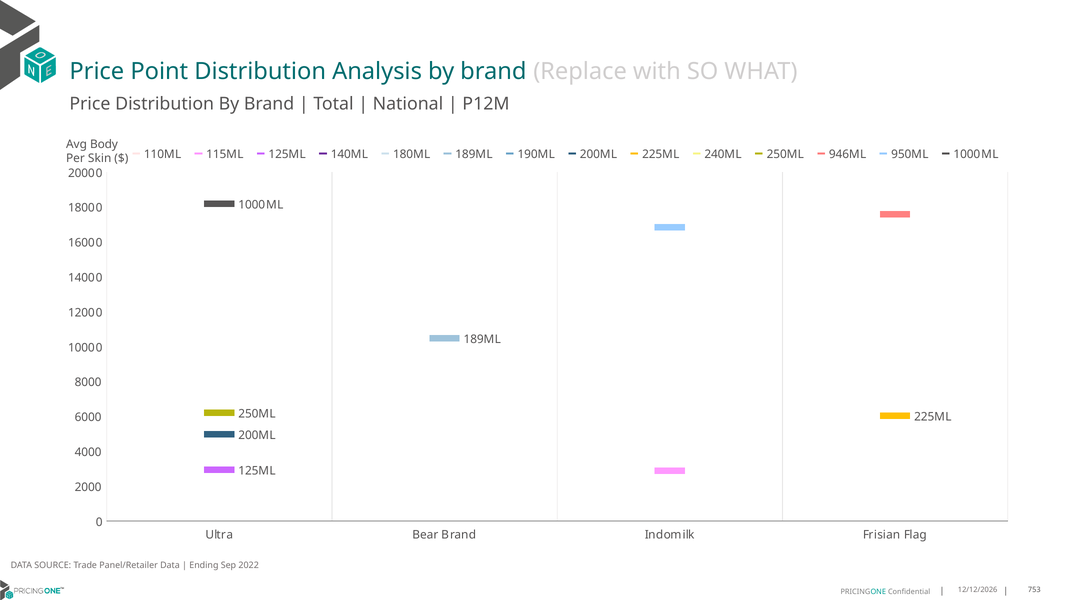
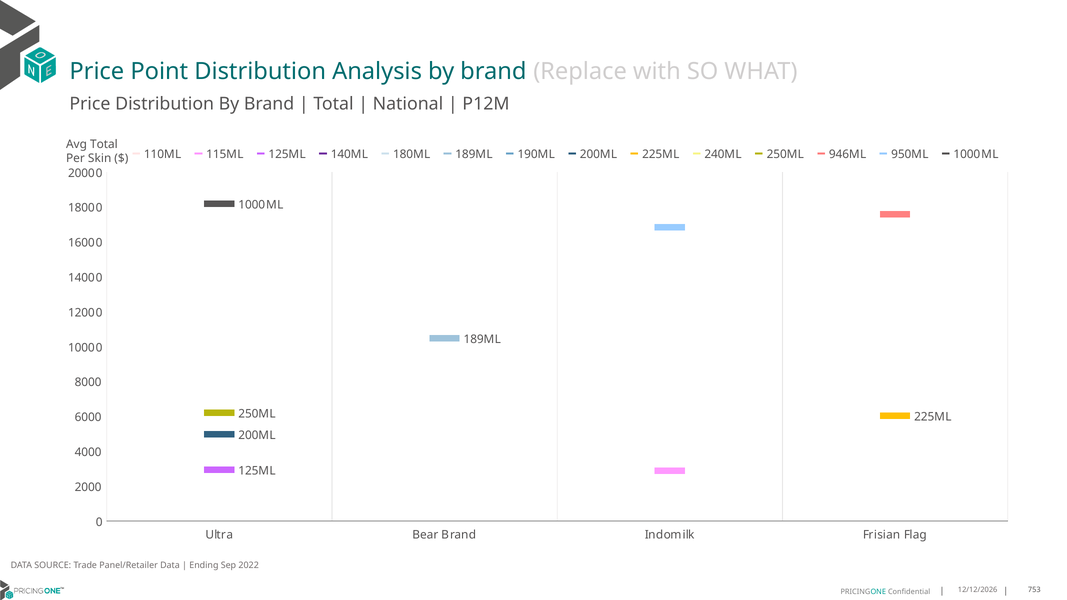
Avg Body: Body -> Total
